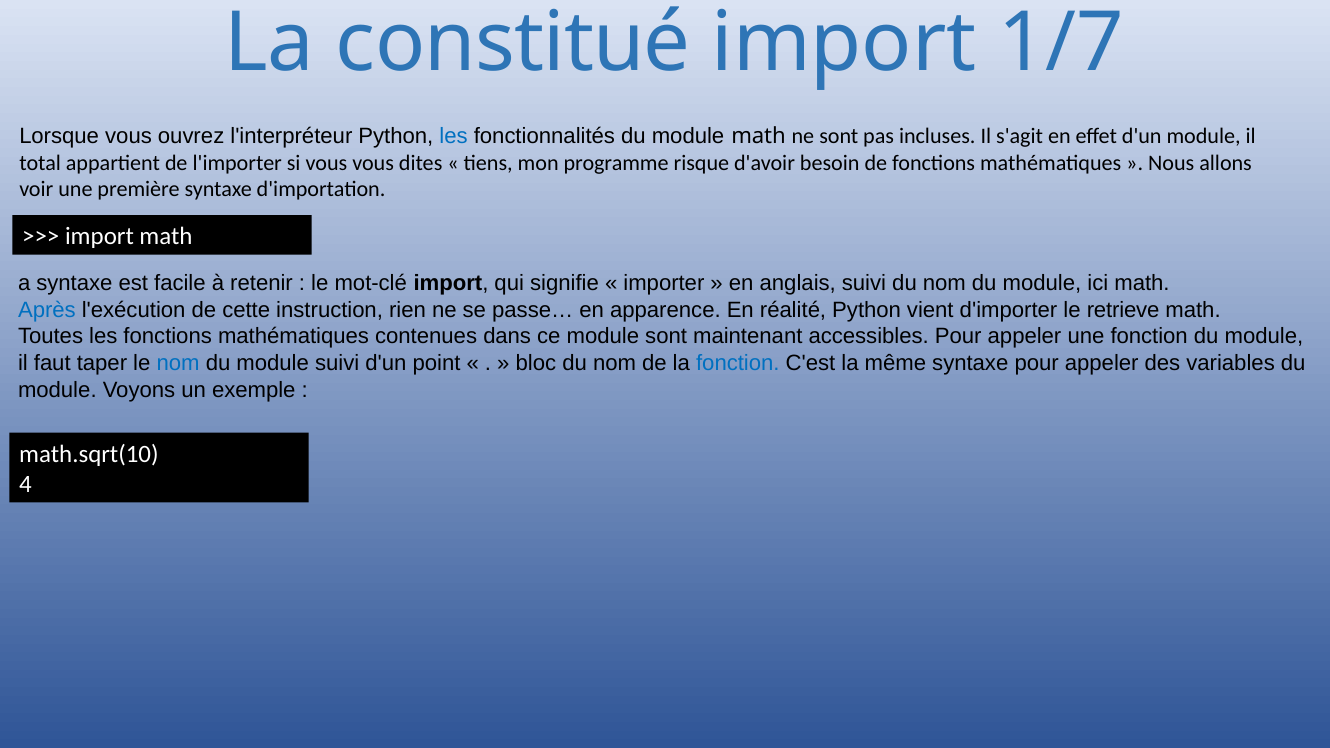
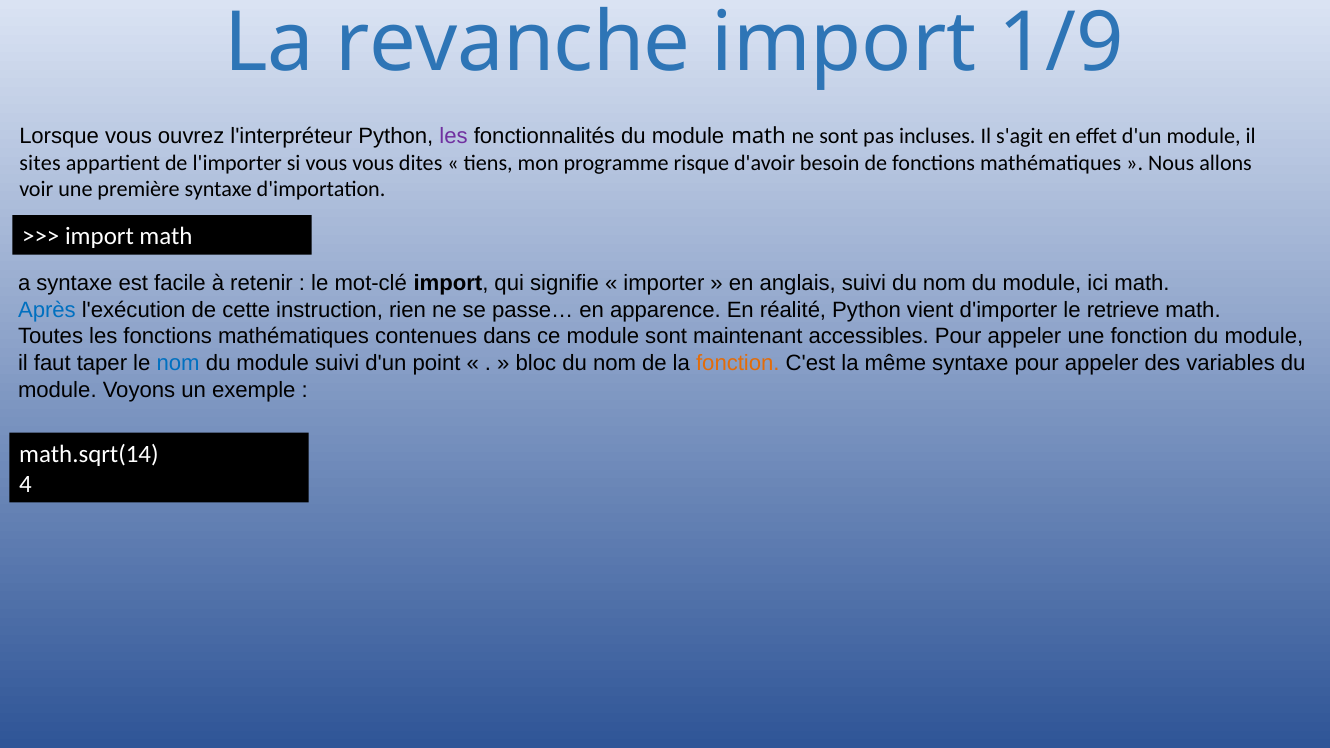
constitué: constitué -> revanche
1/7: 1/7 -> 1/9
les at (454, 136) colour: blue -> purple
total: total -> sites
fonction at (738, 363) colour: blue -> orange
math.sqrt(10: math.sqrt(10 -> math.sqrt(14
